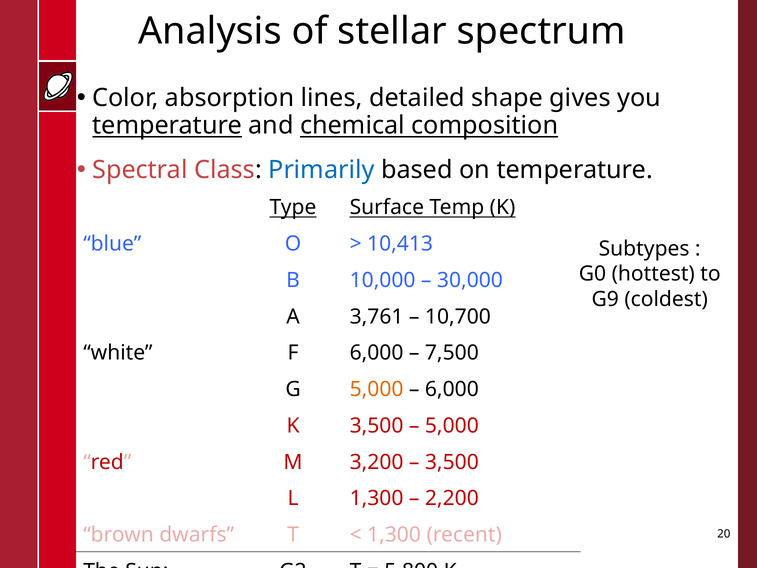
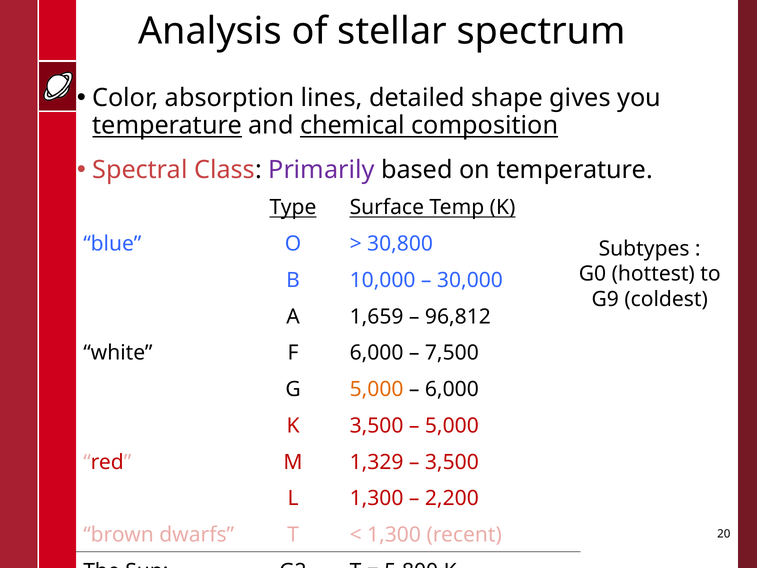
Primarily colour: blue -> purple
10,413: 10,413 -> 30,800
3,761: 3,761 -> 1,659
10,700: 10,700 -> 96,812
3,200: 3,200 -> 1,329
